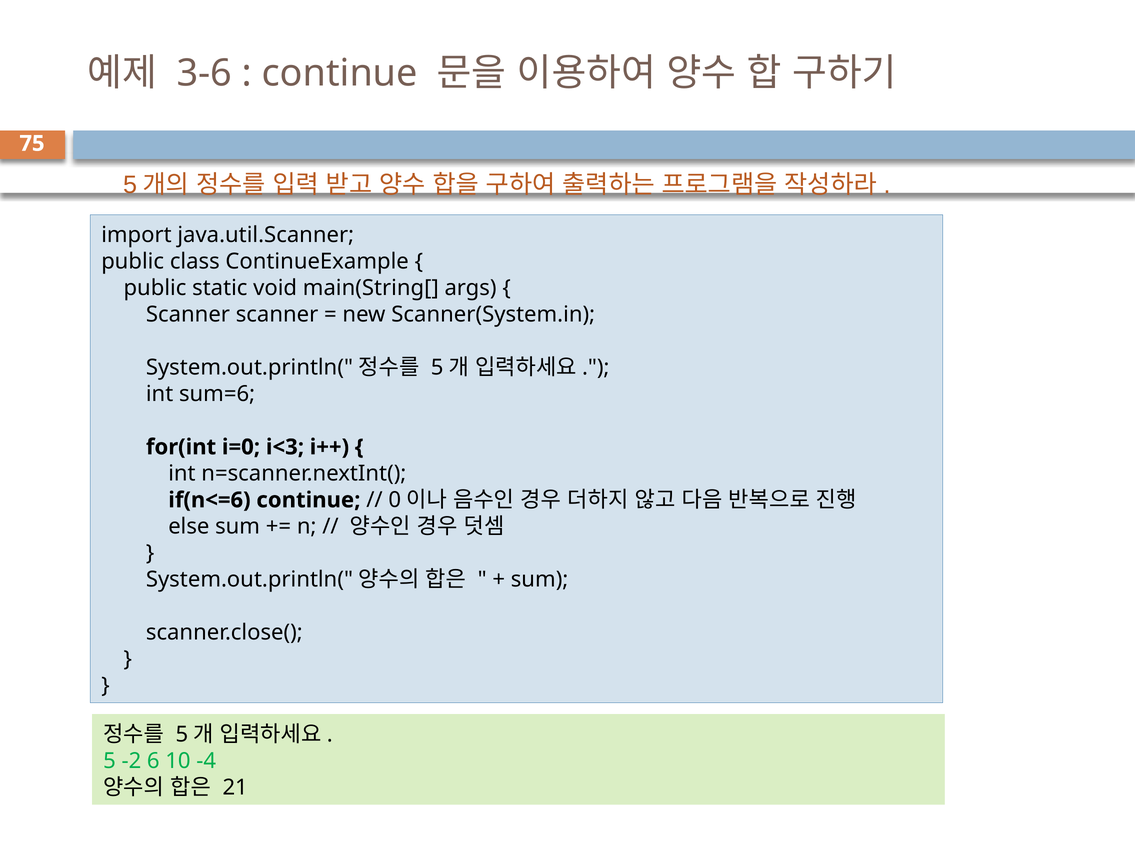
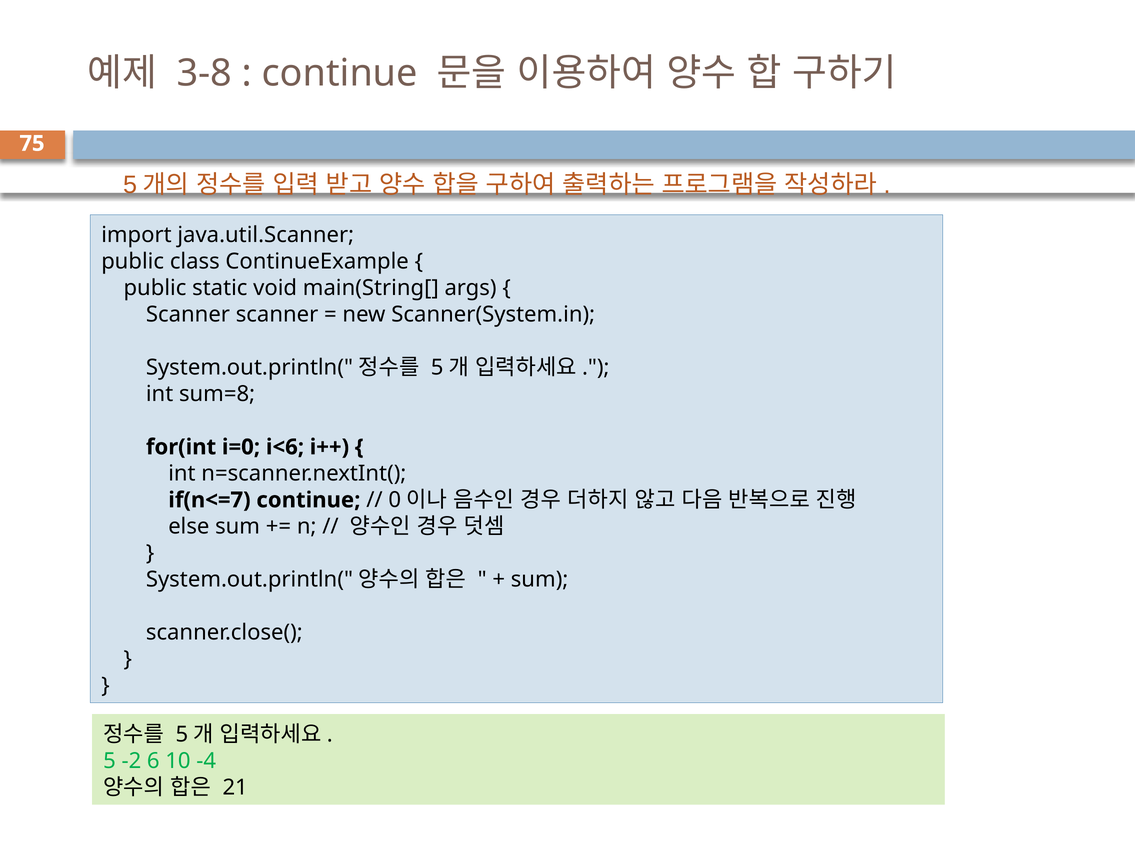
3-6: 3-6 -> 3-8
sum=6: sum=6 -> sum=8
i<3: i<3 -> i<6
if(n<=6: if(n<=6 -> if(n<=7
